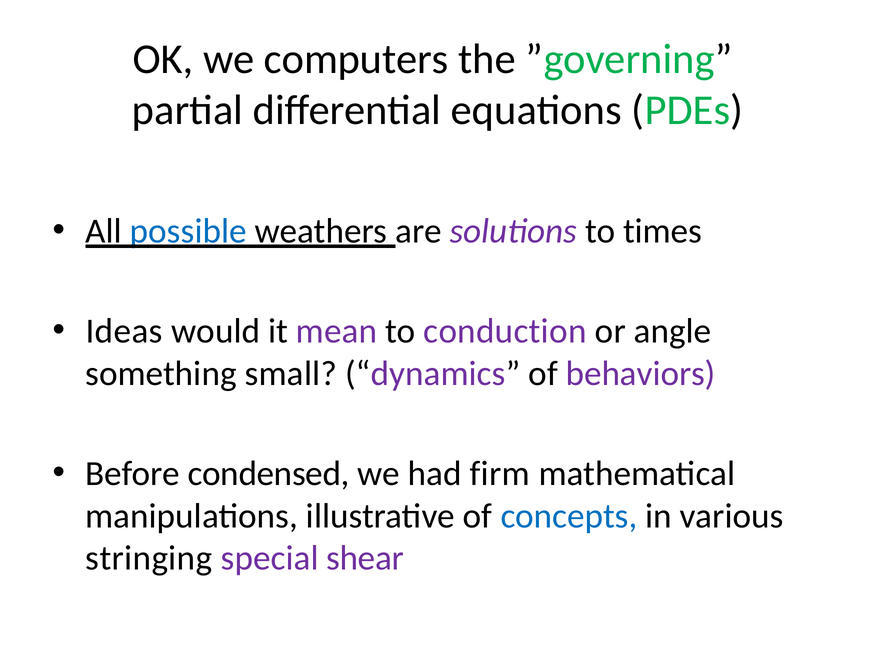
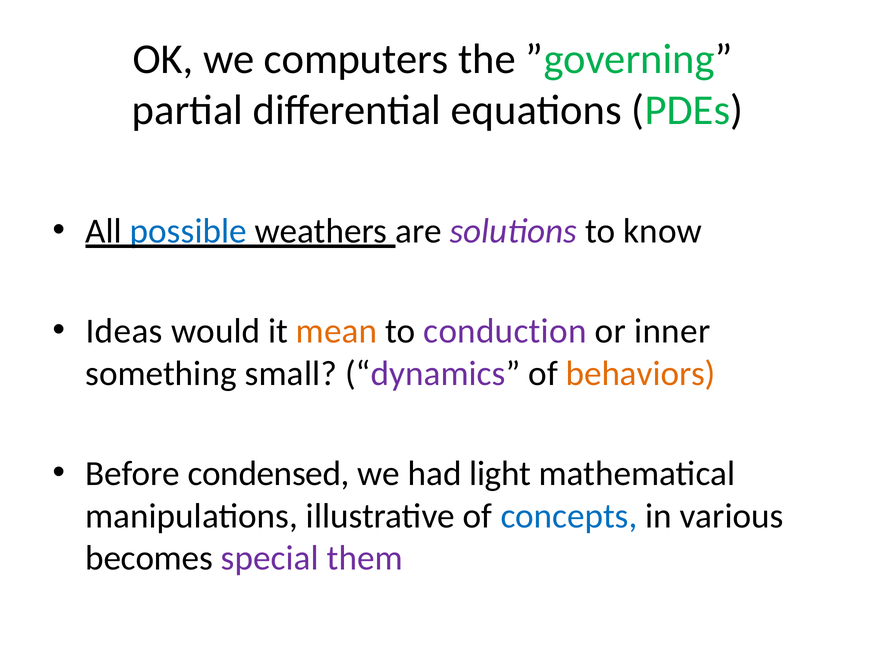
times: times -> know
mean colour: purple -> orange
angle: angle -> inner
behaviors colour: purple -> orange
firm: firm -> light
stringing: stringing -> becomes
shear: shear -> them
